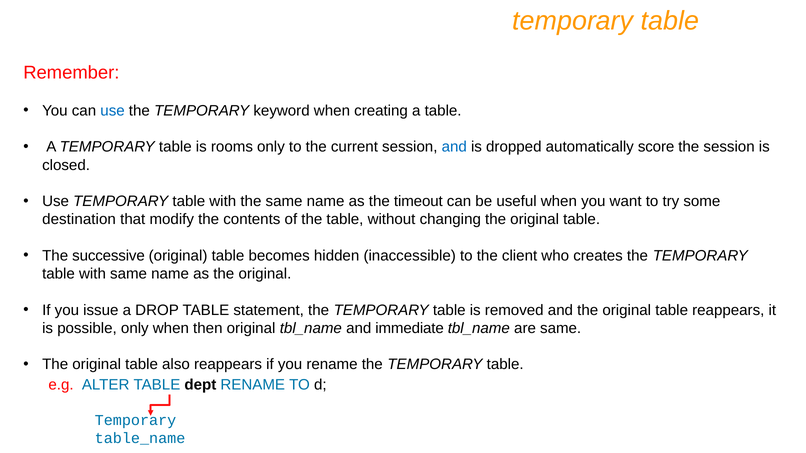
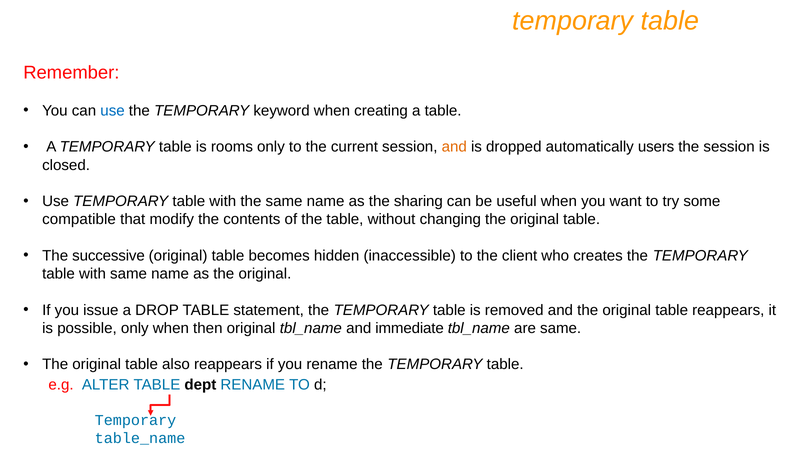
and at (454, 147) colour: blue -> orange
score: score -> users
timeout: timeout -> sharing
destination: destination -> compatible
